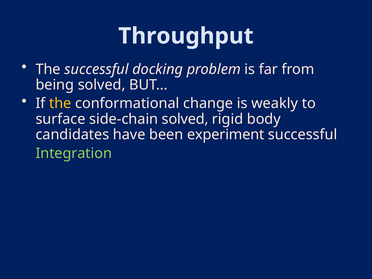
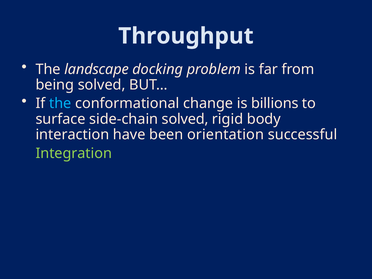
The successful: successful -> landscape
the at (60, 103) colour: yellow -> light blue
weakly: weakly -> billions
candidates: candidates -> interaction
experiment: experiment -> orientation
